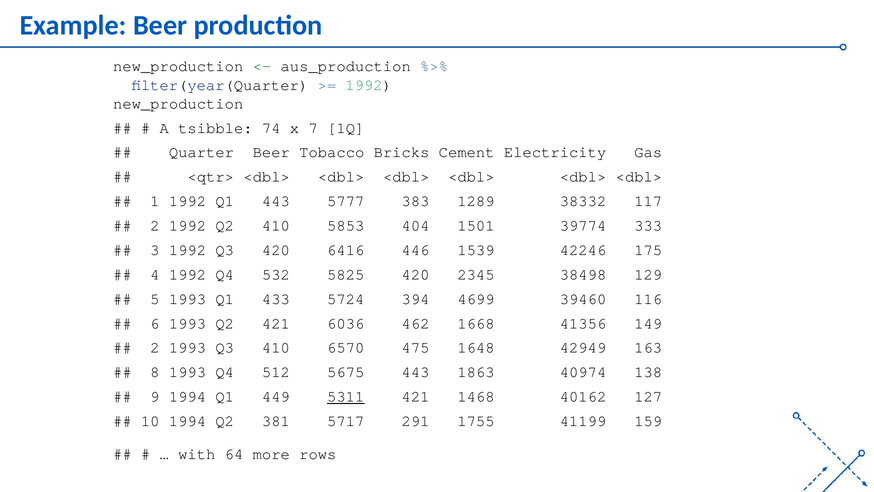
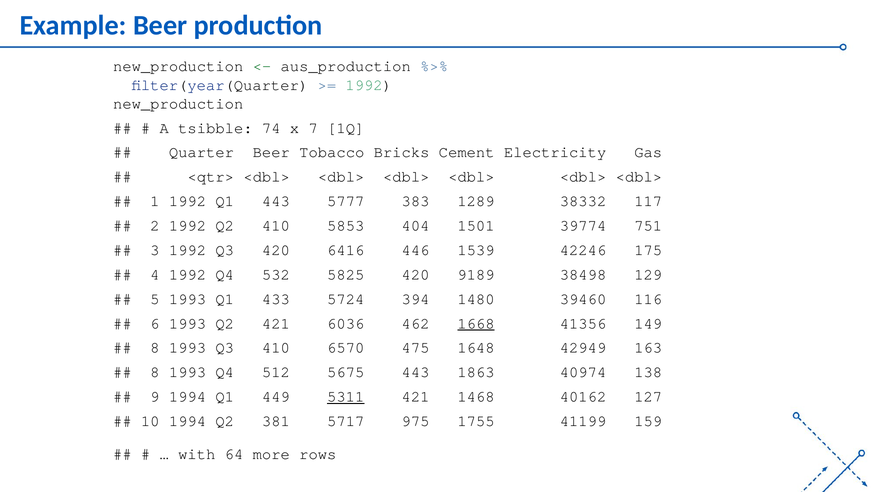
333: 333 -> 751
2345: 2345 -> 9189
4699: 4699 -> 1480
1668 underline: none -> present
2 at (155, 348): 2 -> 8
291: 291 -> 975
